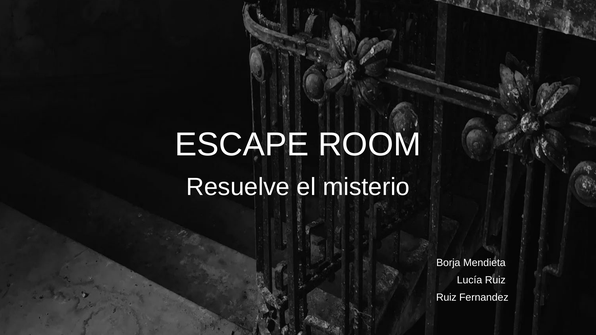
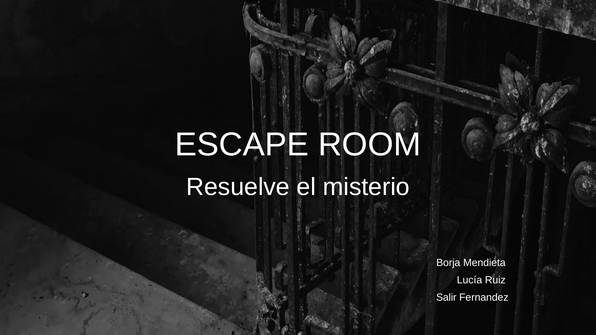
Ruiz at (446, 298): Ruiz -> Salir
